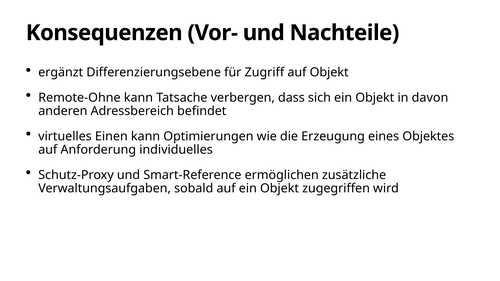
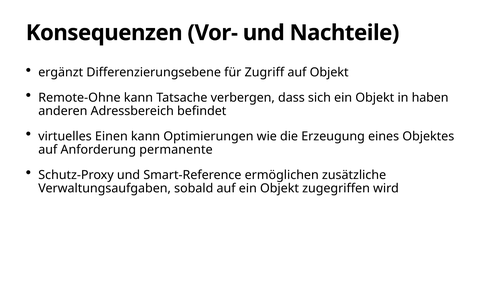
davon: davon -> haben
individuelles: individuelles -> permanente
